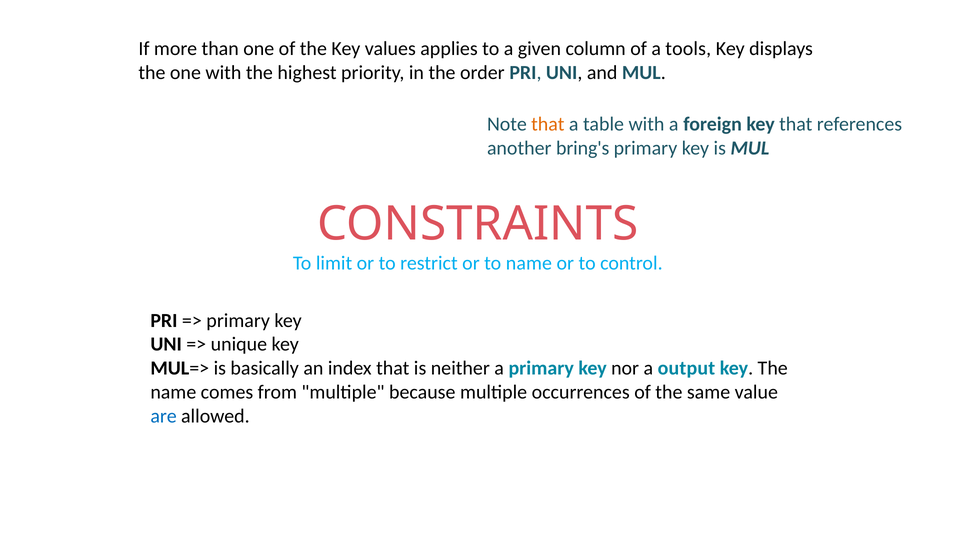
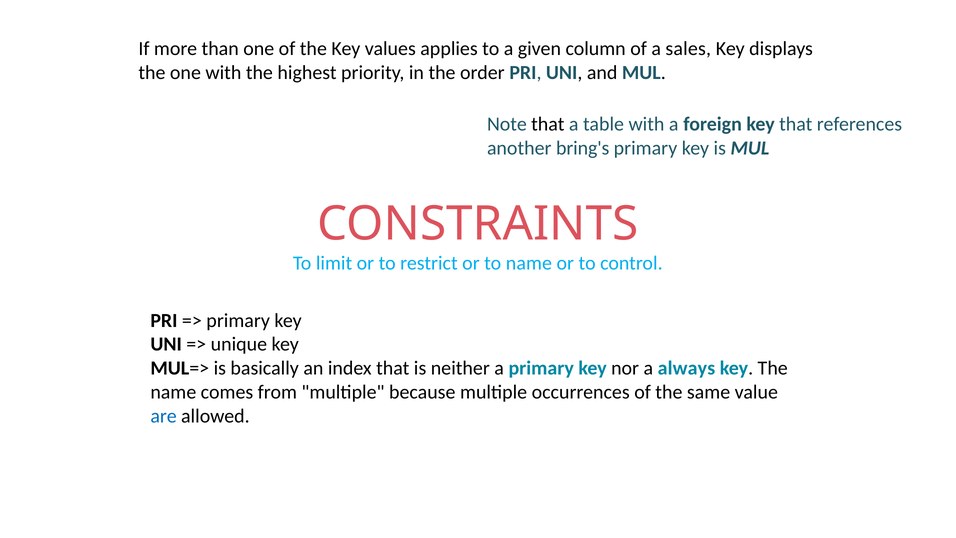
tools: tools -> sales
that at (548, 124) colour: orange -> black
output: output -> always
